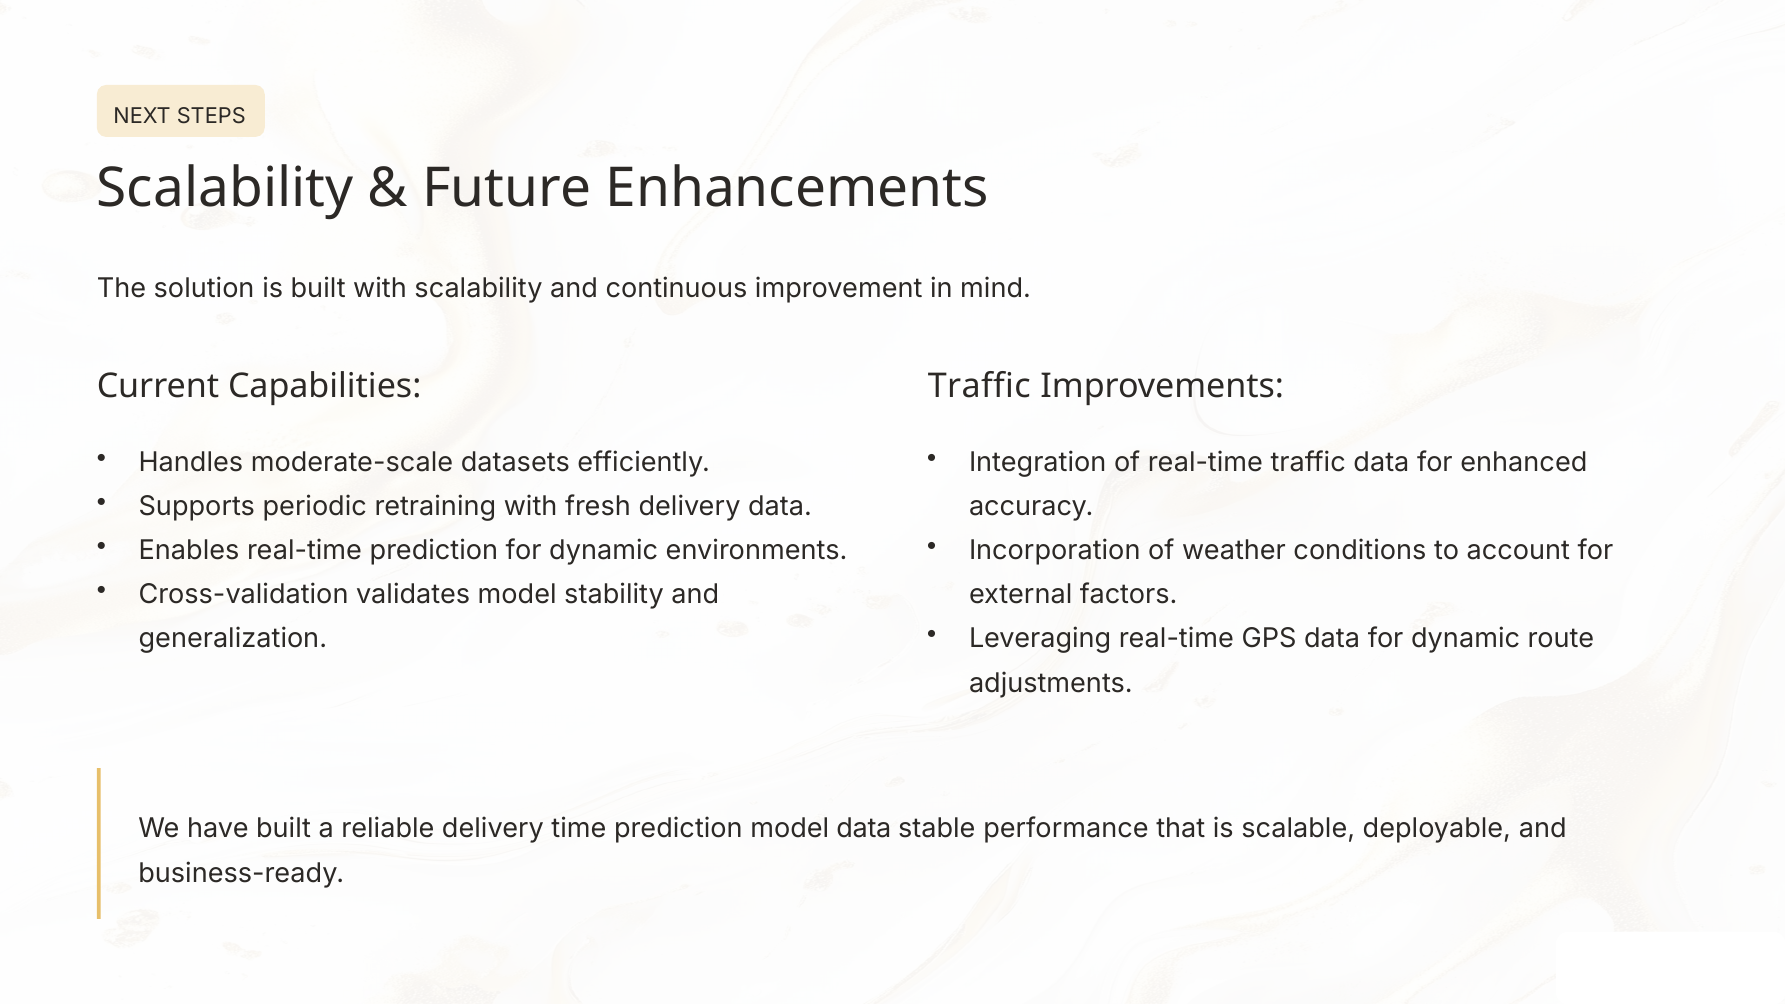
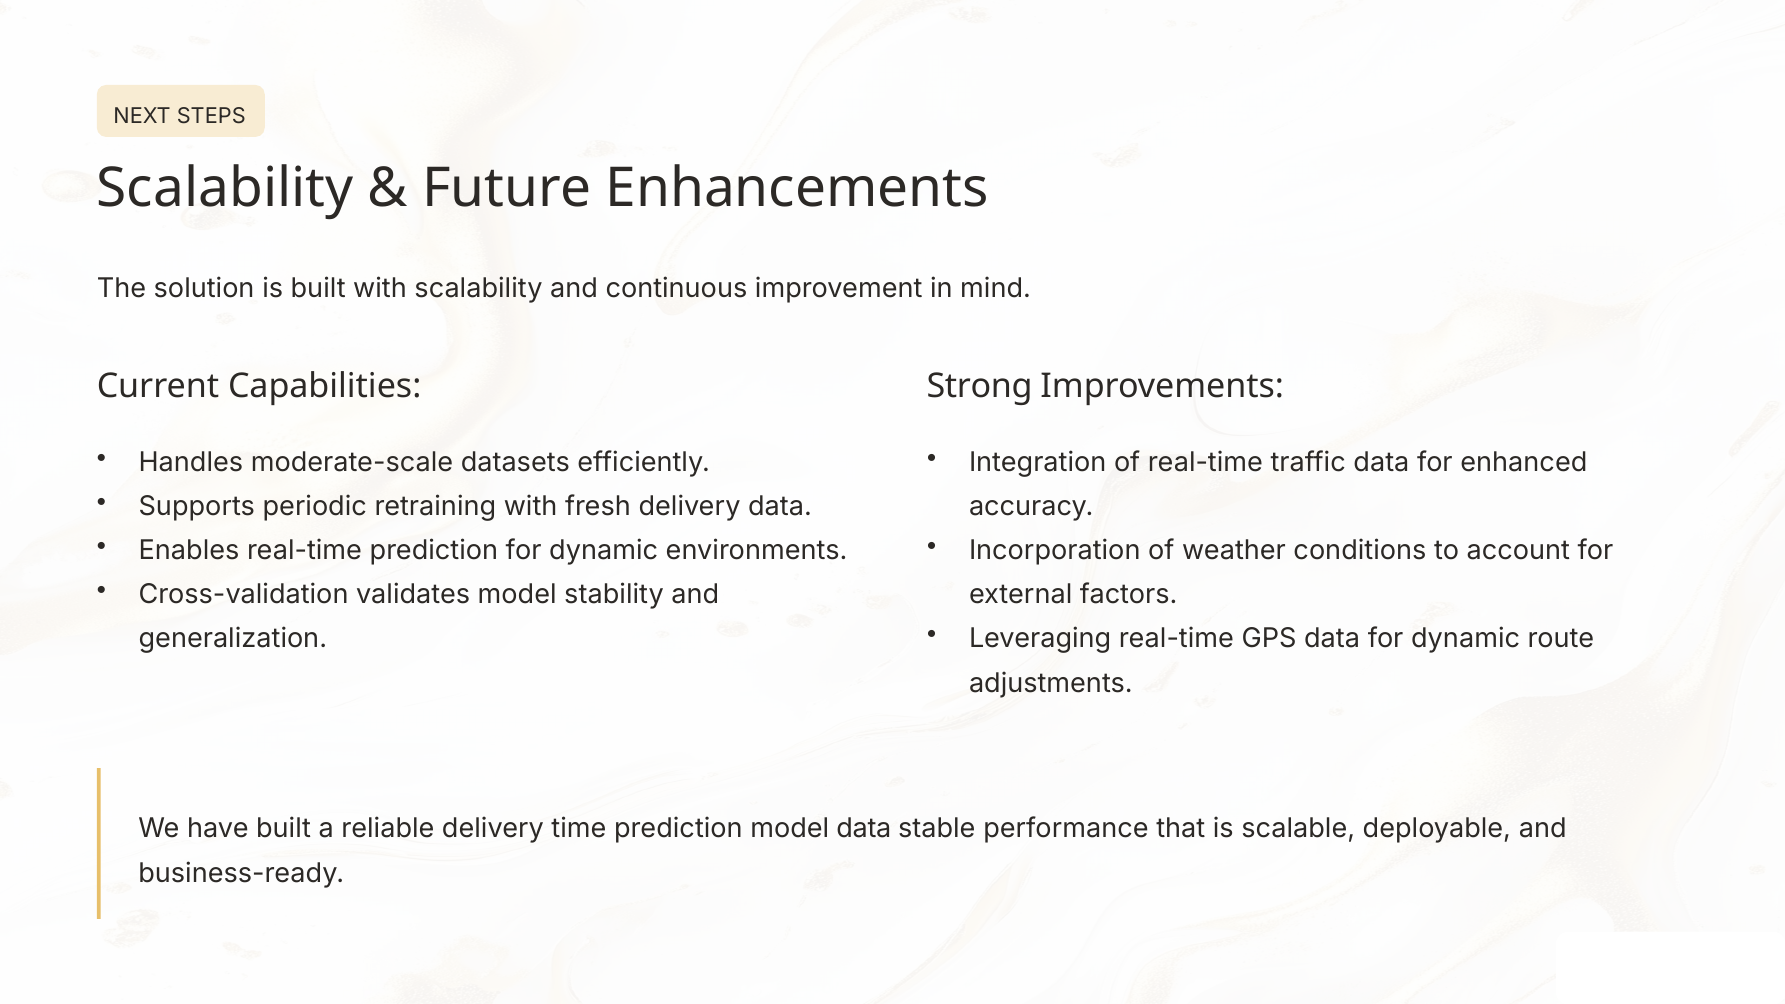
Traffic at (979, 386): Traffic -> Strong
